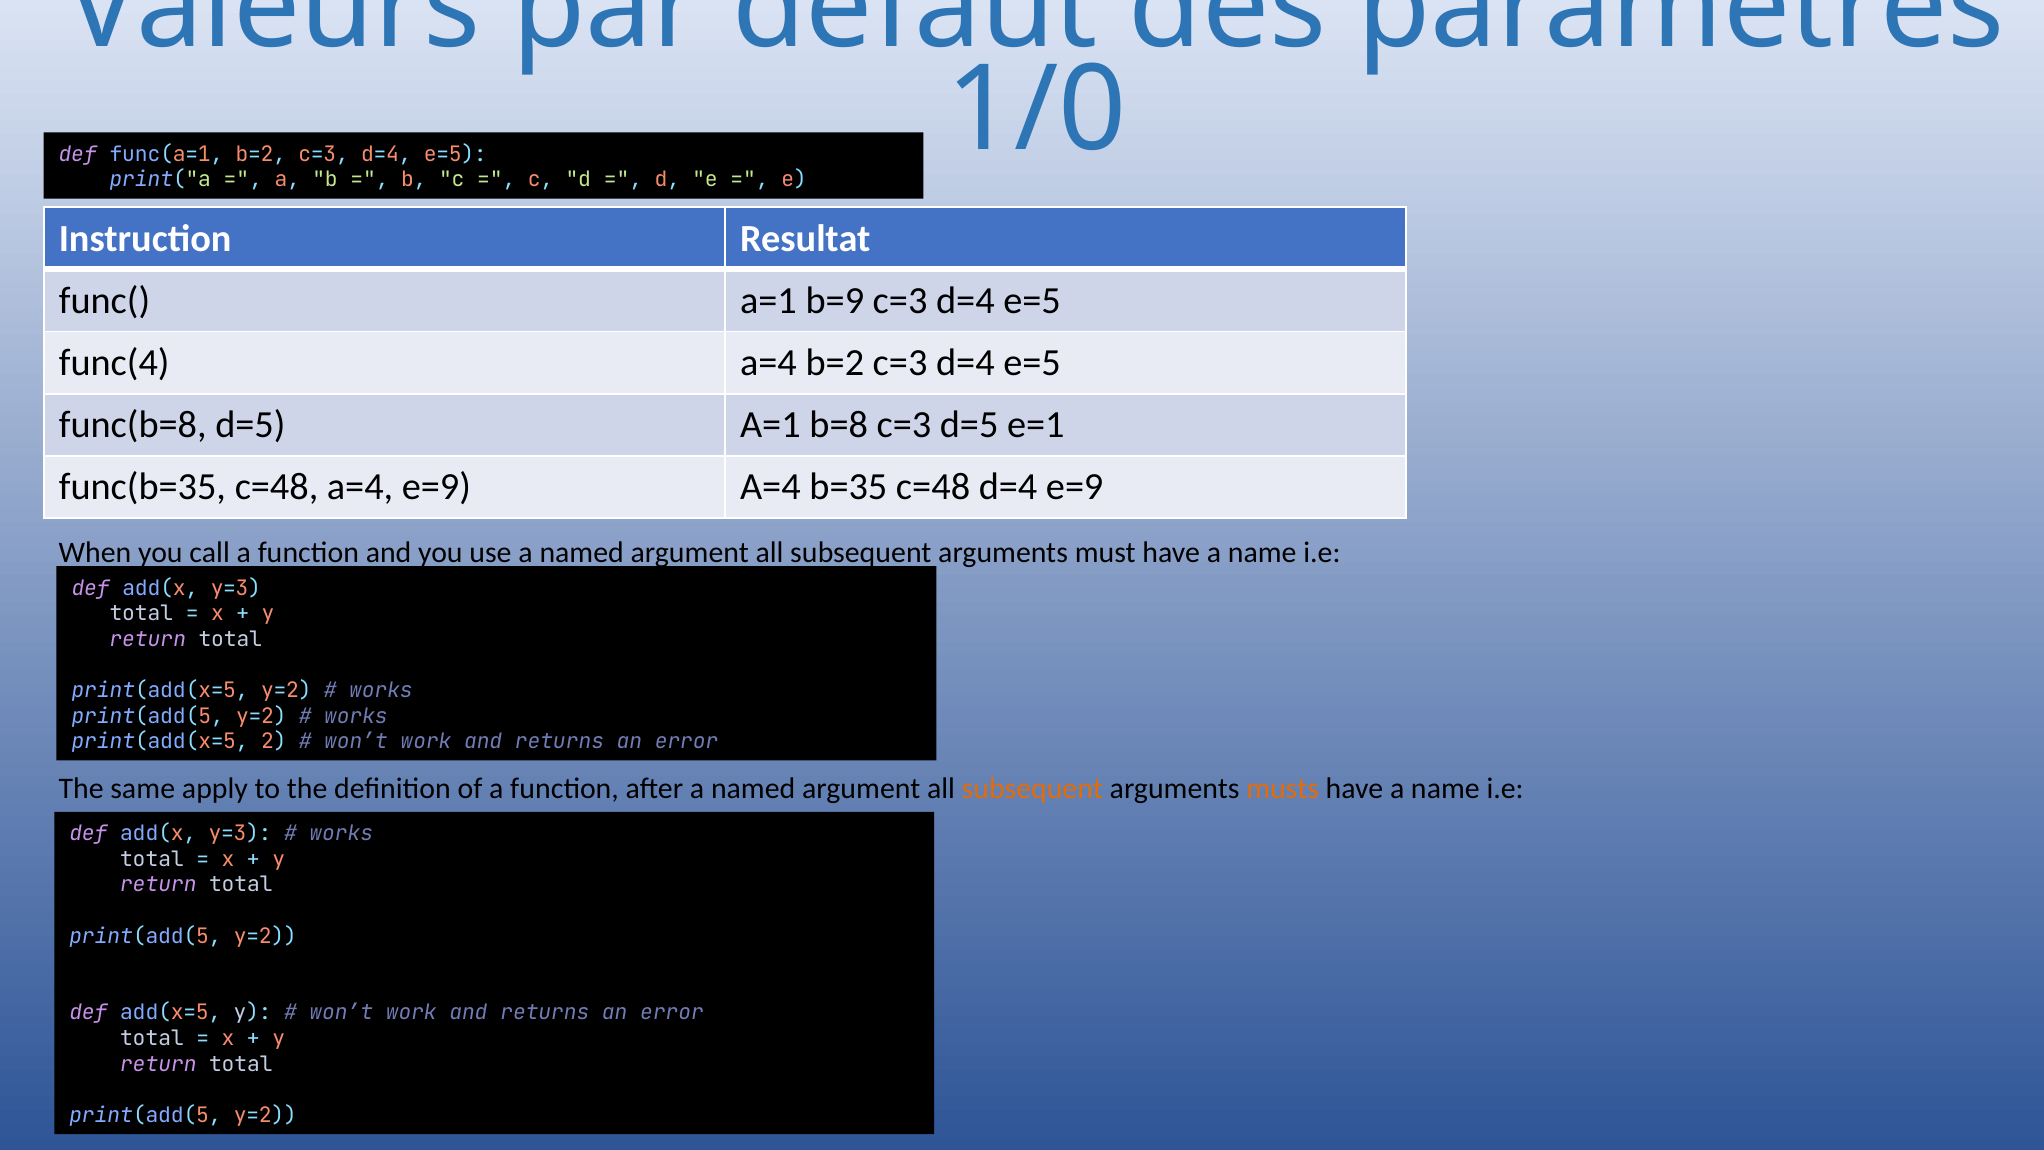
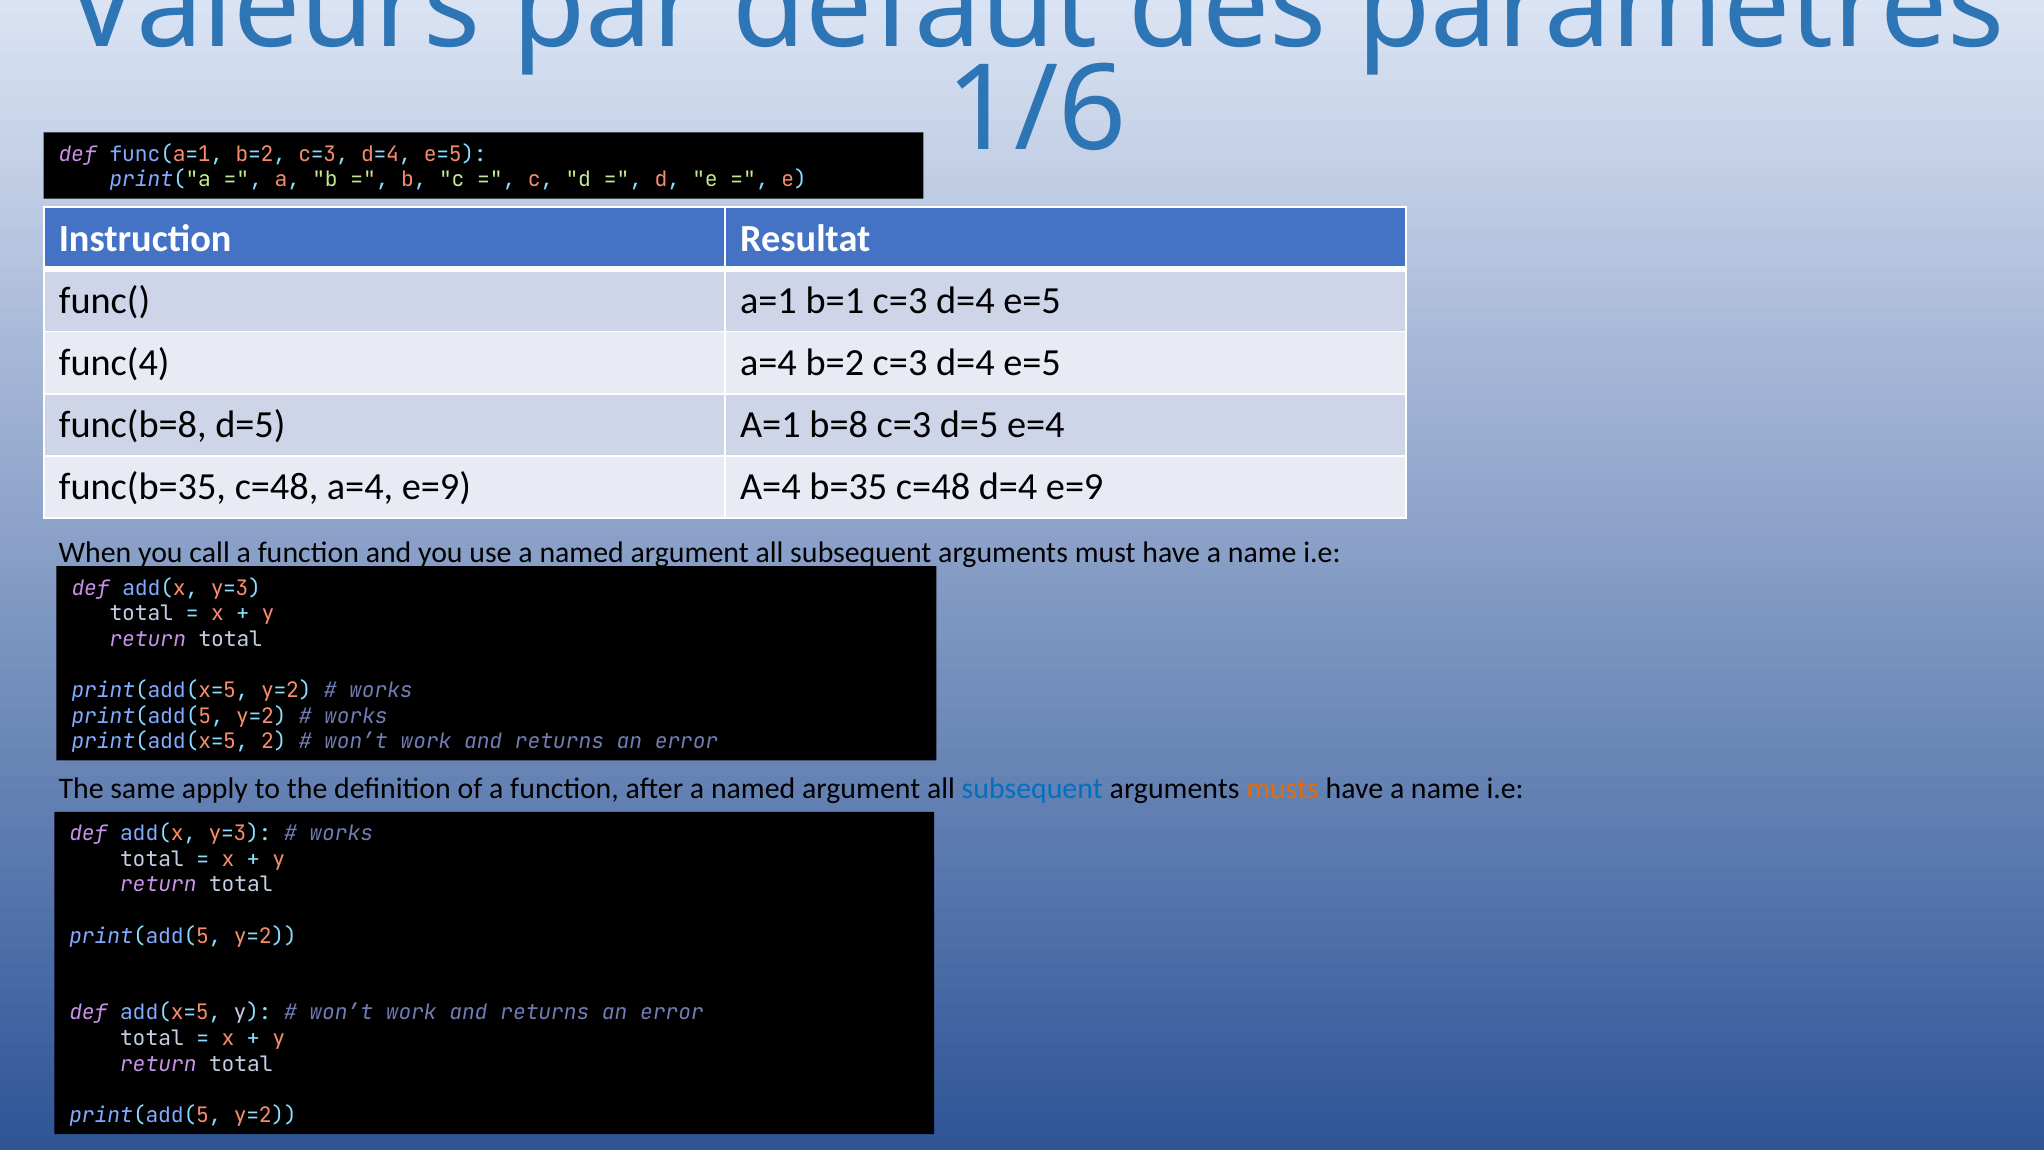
1/0: 1/0 -> 1/6
b=9: b=9 -> b=1
e=1: e=1 -> e=4
subsequent at (1032, 788) colour: orange -> blue
